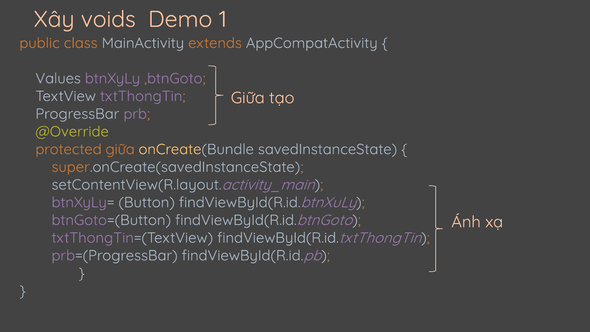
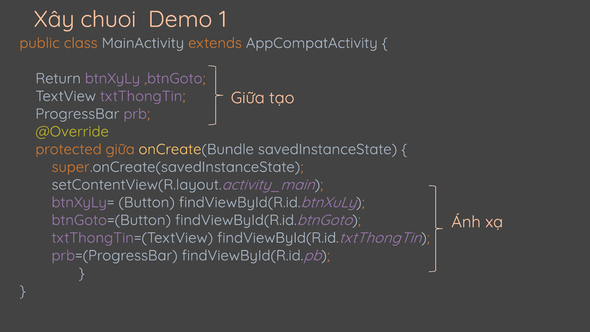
voids: voids -> chuoi
Values: Values -> Return
